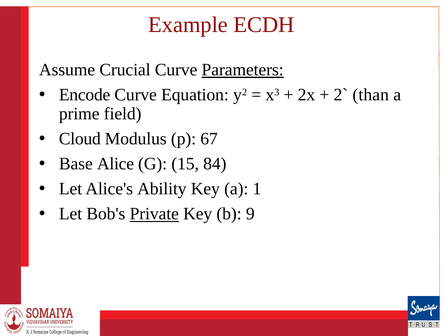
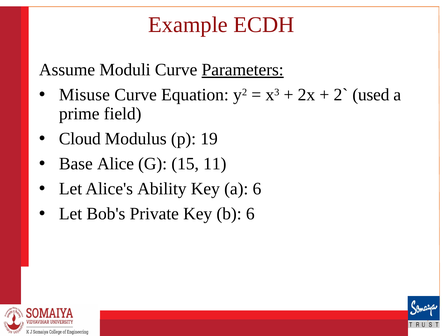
Crucial: Crucial -> Moduli
Encode: Encode -> Misuse
than: than -> used
67: 67 -> 19
84: 84 -> 11
a 1: 1 -> 6
Private underline: present -> none
b 9: 9 -> 6
